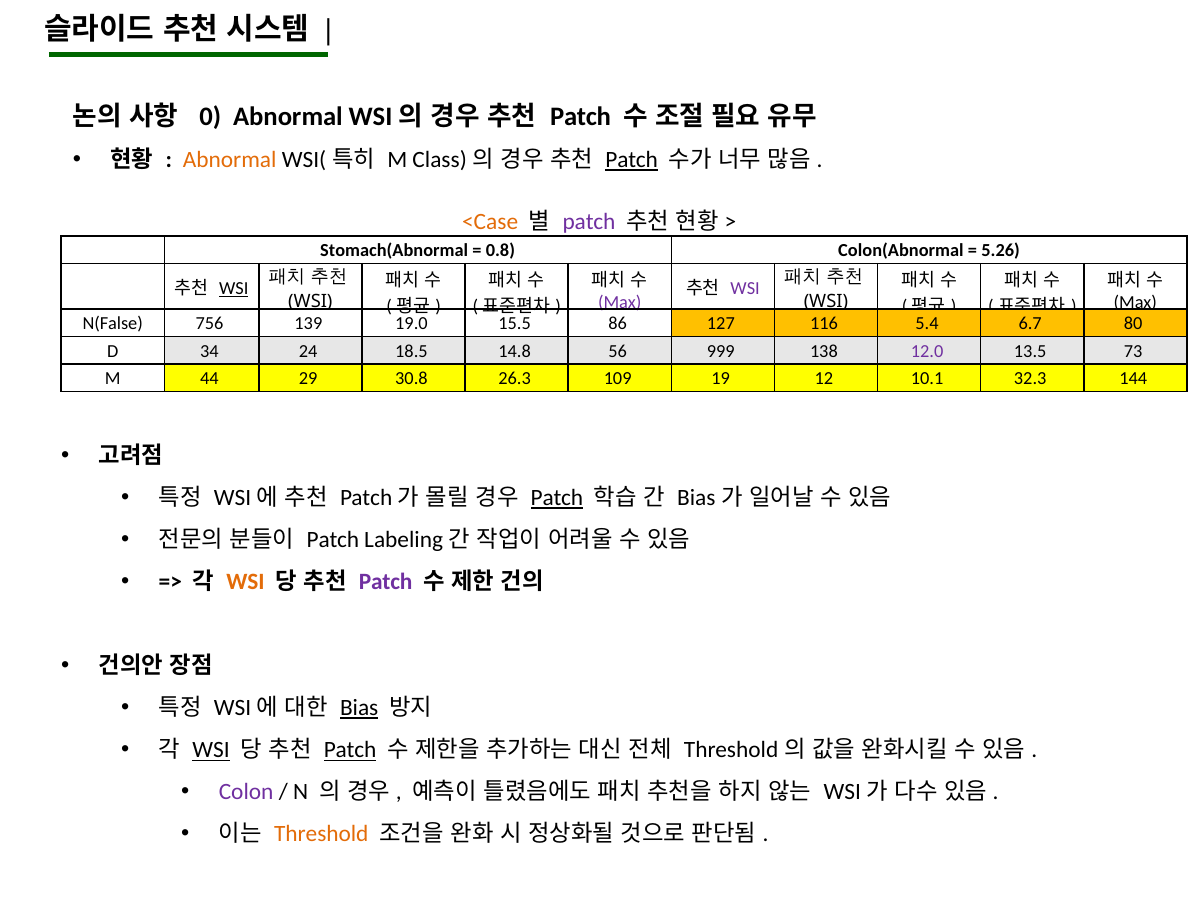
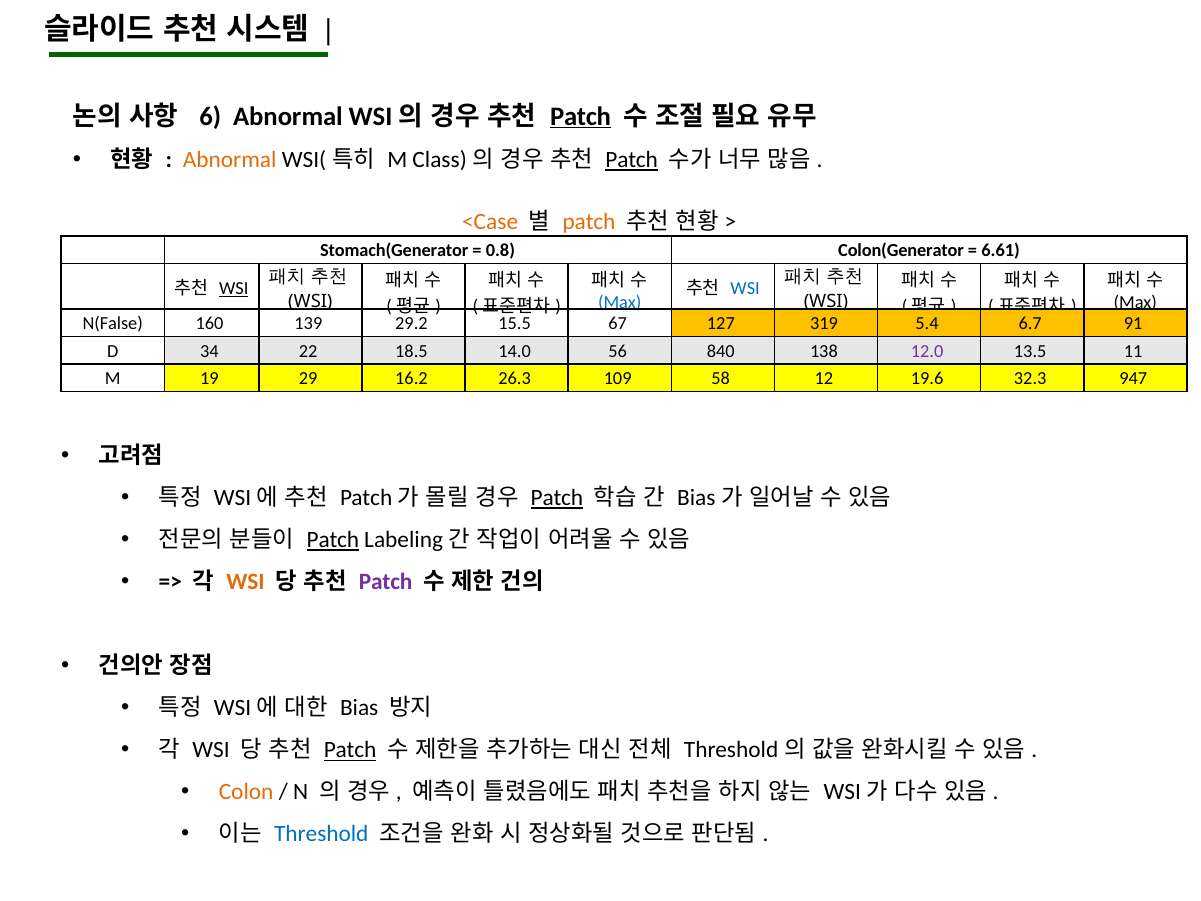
0: 0 -> 6
Patch at (581, 116) underline: none -> present
patch at (589, 221) colour: purple -> orange
Stomach(Abnormal: Stomach(Abnormal -> Stomach(Generator
Colon(Abnormal: Colon(Abnormal -> Colon(Generator
5.26: 5.26 -> 6.61
WSI at (745, 289) colour: purple -> blue
Max at (620, 303) colour: purple -> blue
756: 756 -> 160
19.0: 19.0 -> 29.2
86: 86 -> 67
116: 116 -> 319
80: 80 -> 91
24: 24 -> 22
14.8: 14.8 -> 14.0
999: 999 -> 840
73: 73 -> 11
44: 44 -> 19
30.8: 30.8 -> 16.2
19: 19 -> 58
10.1: 10.1 -> 19.6
144: 144 -> 947
Patch at (333, 540) underline: none -> present
Bias underline: present -> none
WSI at (211, 750) underline: present -> none
Colon colour: purple -> orange
Threshold colour: orange -> blue
